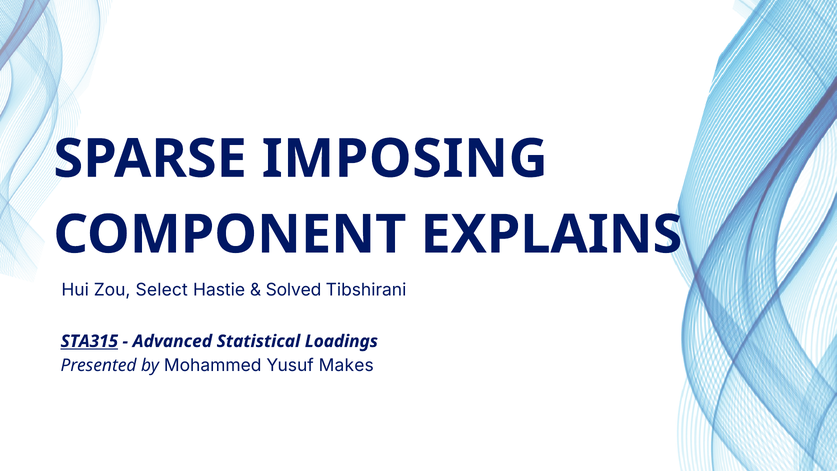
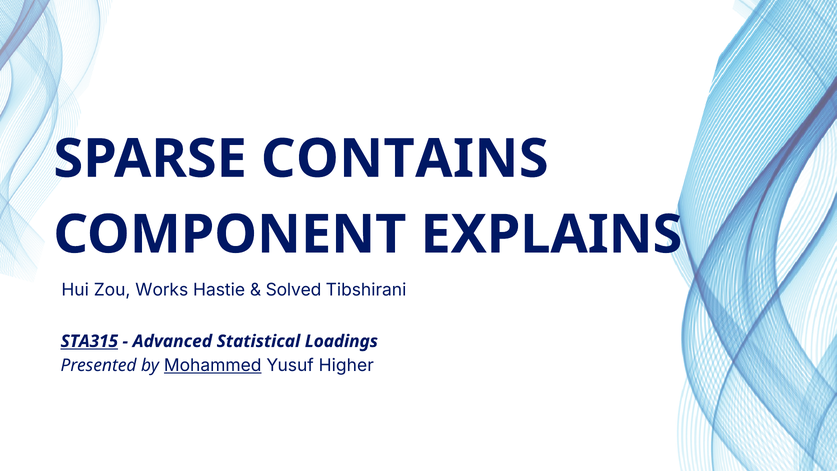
IMPOSING: IMPOSING -> CONTAINS
Select: Select -> Works
Mohammed underline: none -> present
Makes: Makes -> Higher
